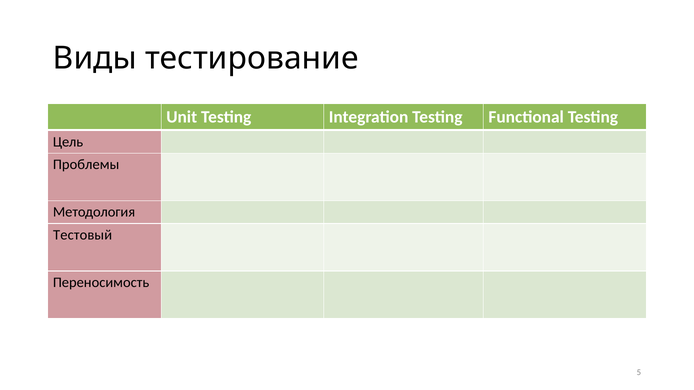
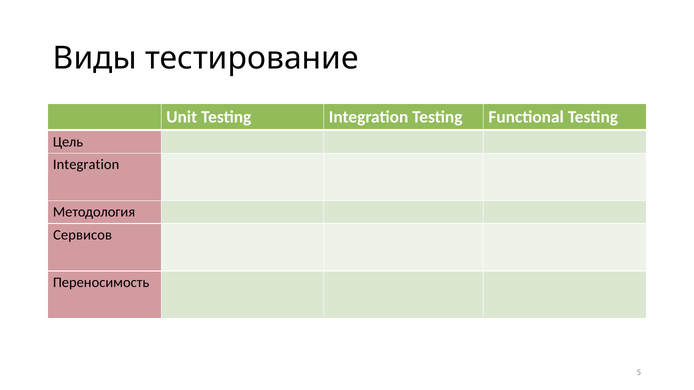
Проблемы at (86, 165): Проблемы -> Integration
Тестовый: Тестовый -> Сервисов
